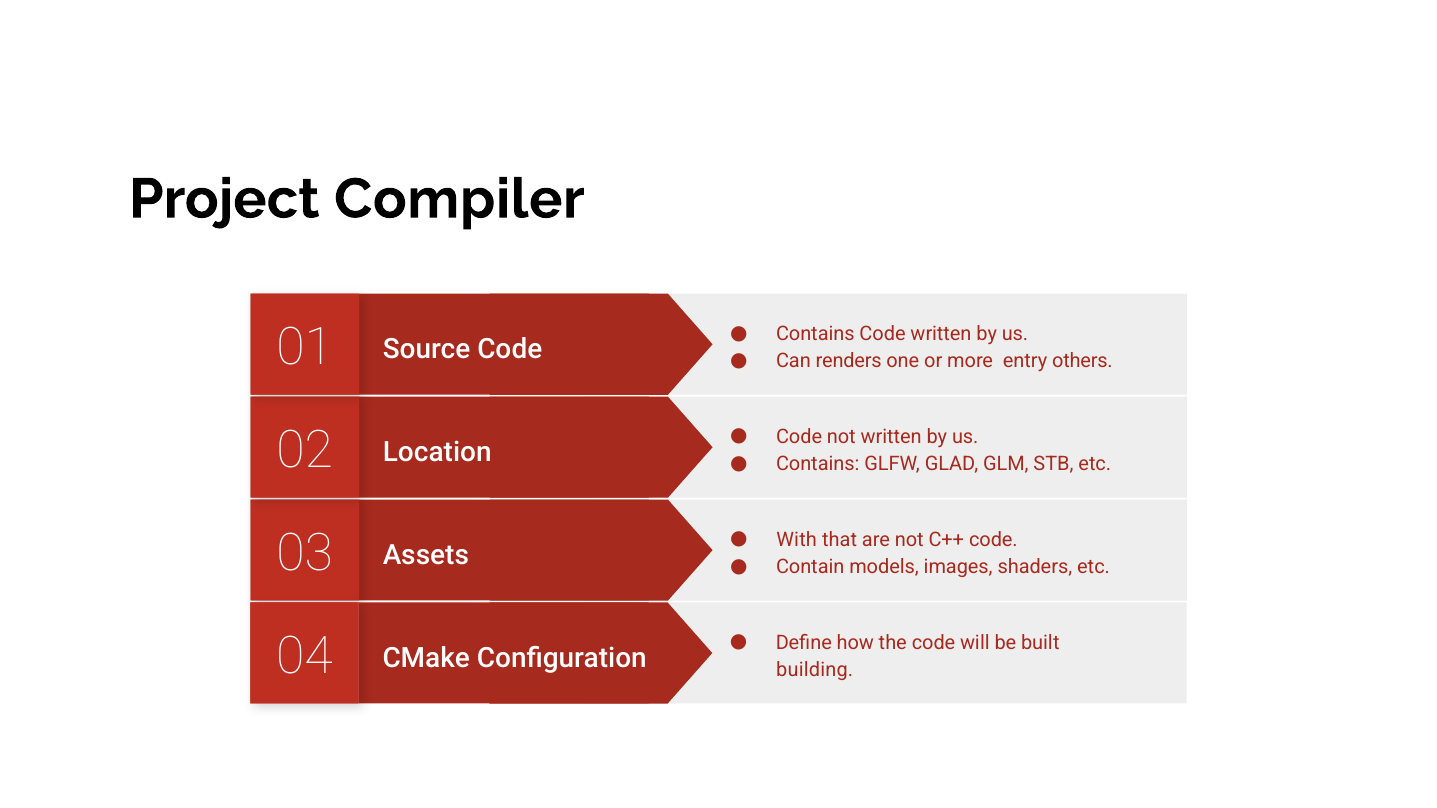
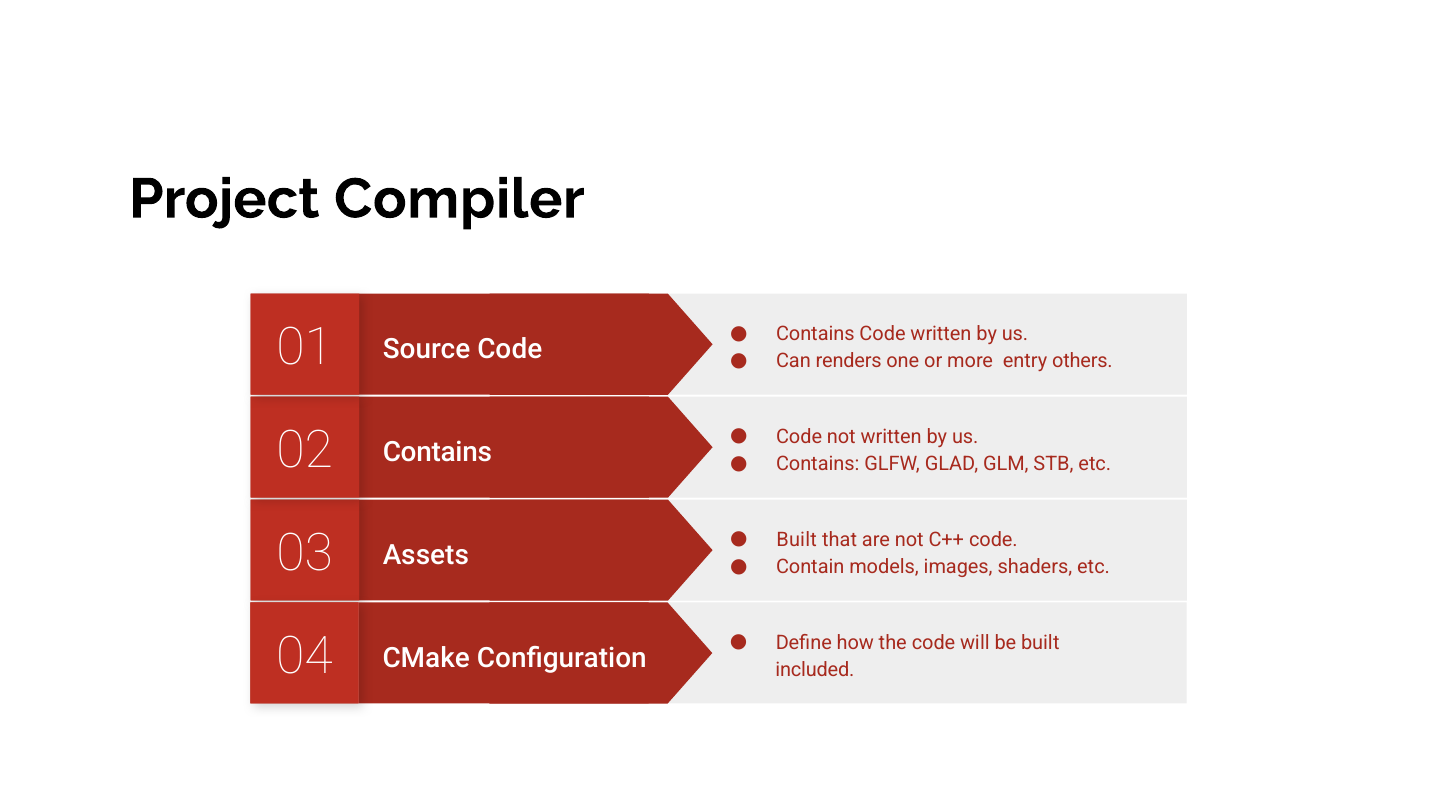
Location at (437, 452): Location -> Contains
With at (797, 540): With -> Built
building: building -> included
